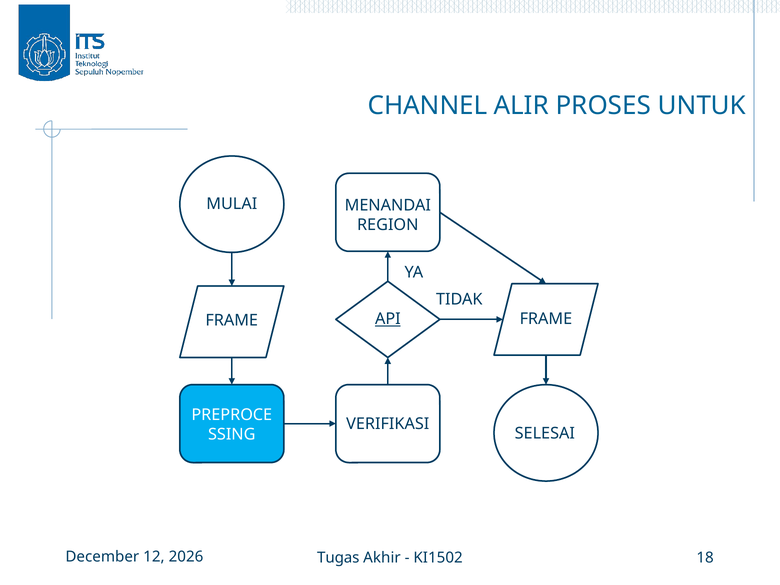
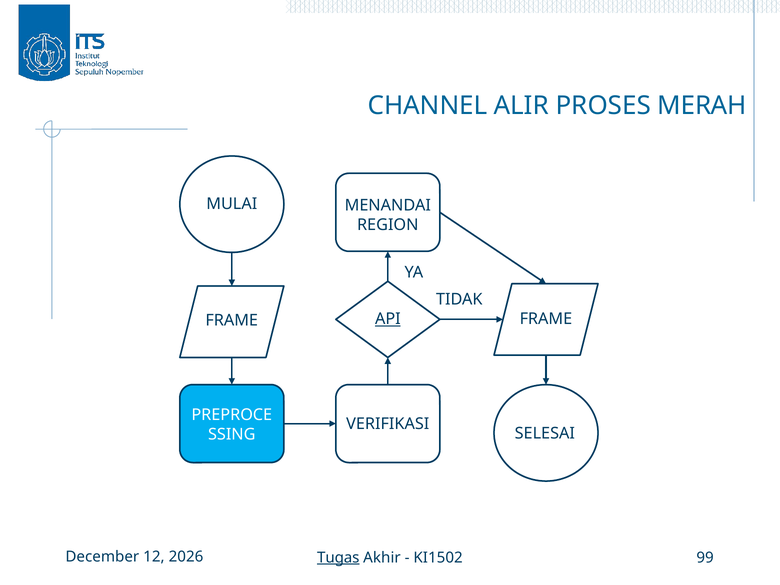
UNTUK: UNTUK -> MERAH
Tugas underline: none -> present
18: 18 -> 99
